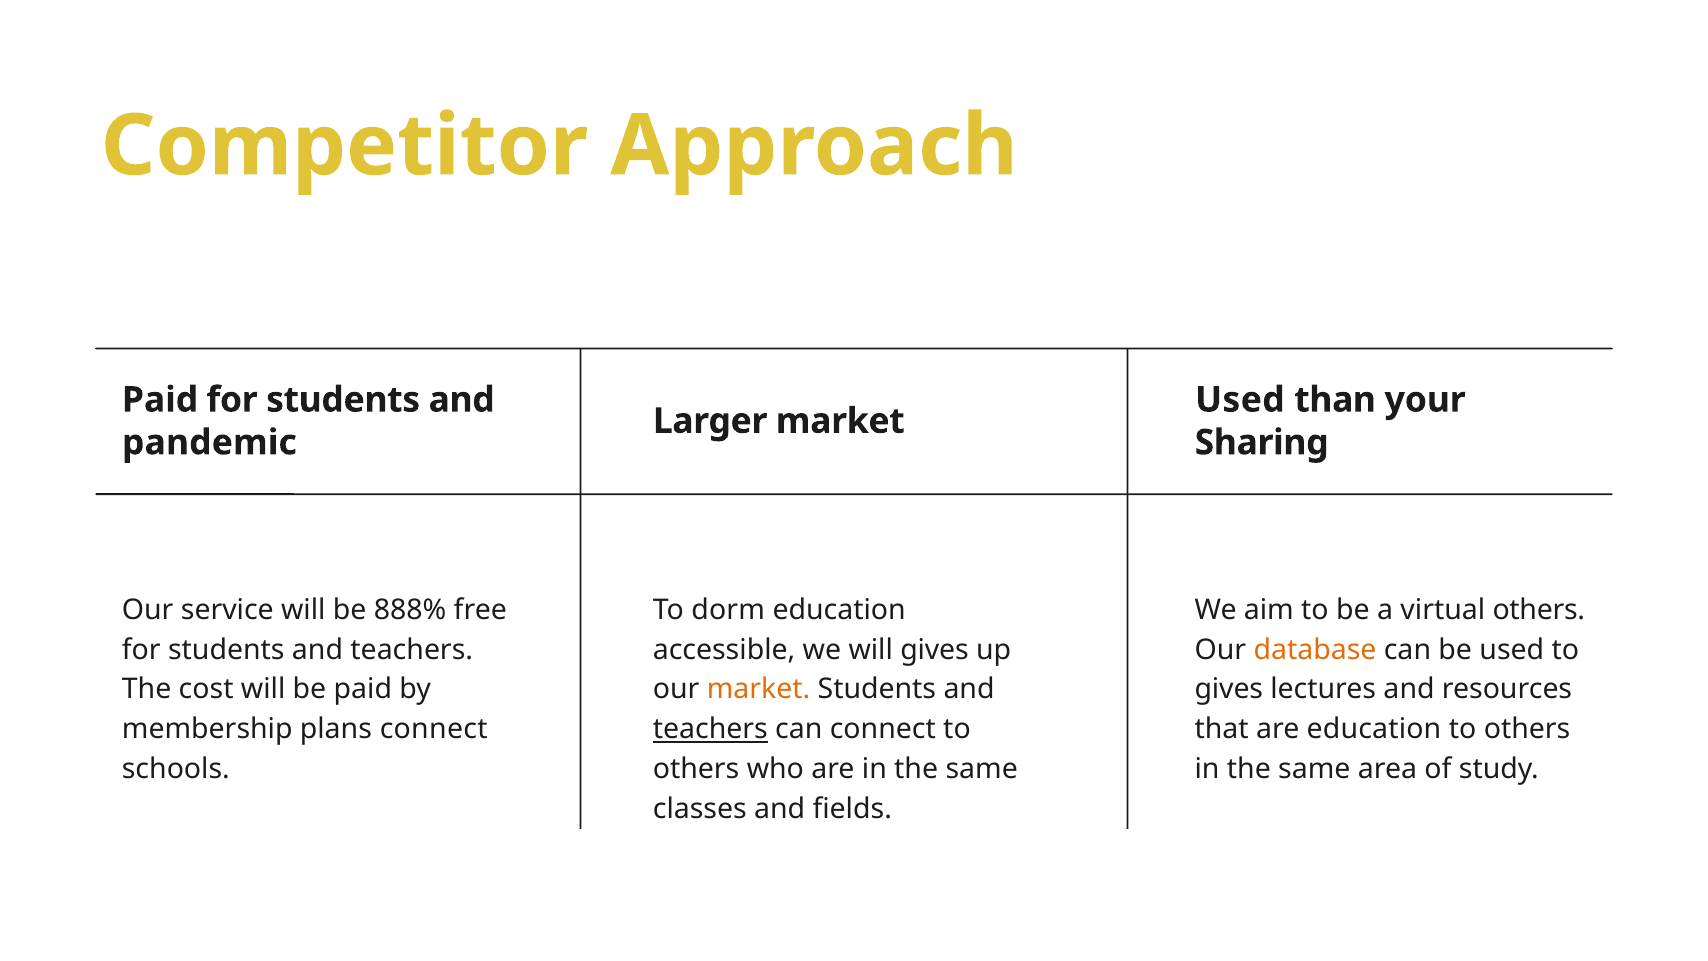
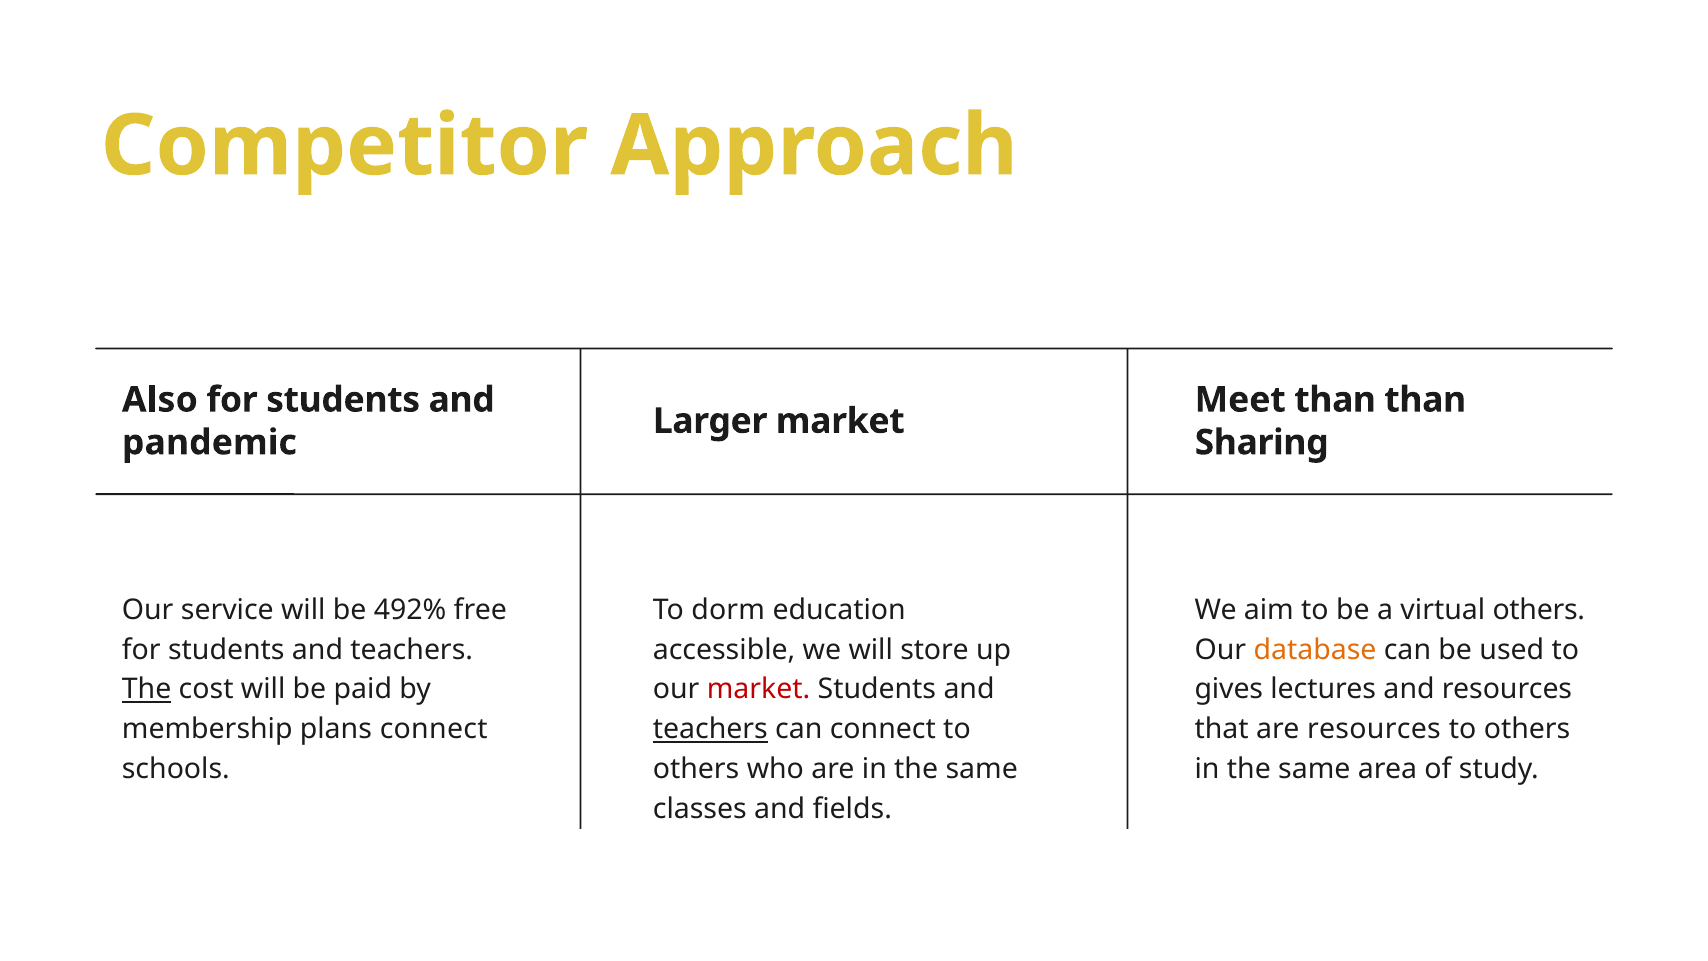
Paid at (160, 400): Paid -> Also
Used at (1240, 400): Used -> Meet
than your: your -> than
888%: 888% -> 492%
will gives: gives -> store
The at (147, 689) underline: none -> present
market at (759, 689) colour: orange -> red
are education: education -> resources
